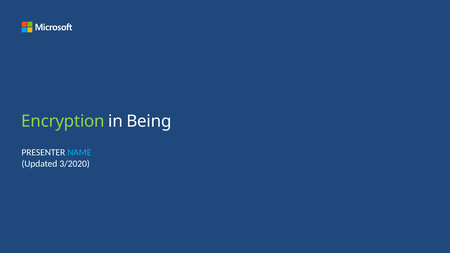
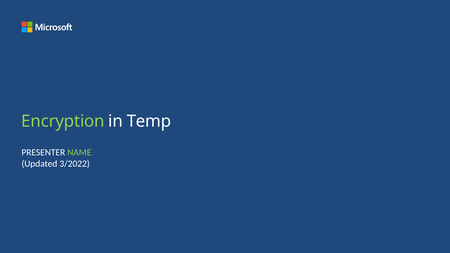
Being: Being -> Temp
NAME colour: light blue -> light green
3/2020: 3/2020 -> 3/2022
